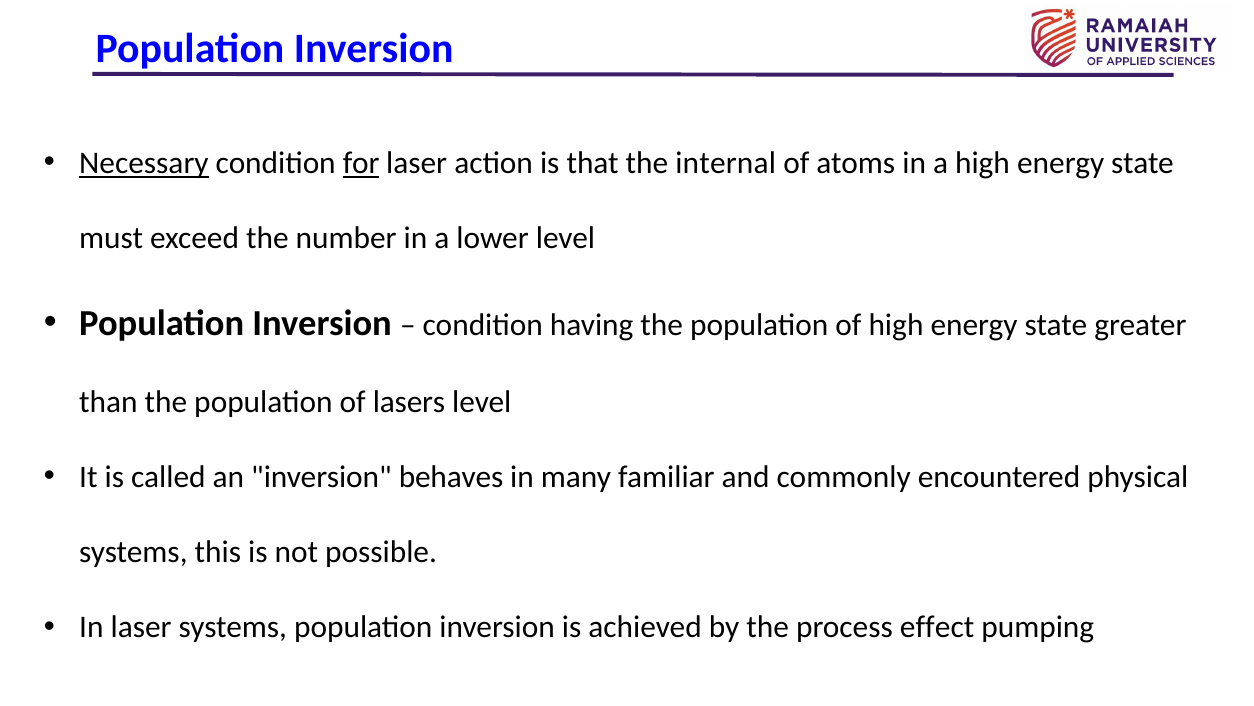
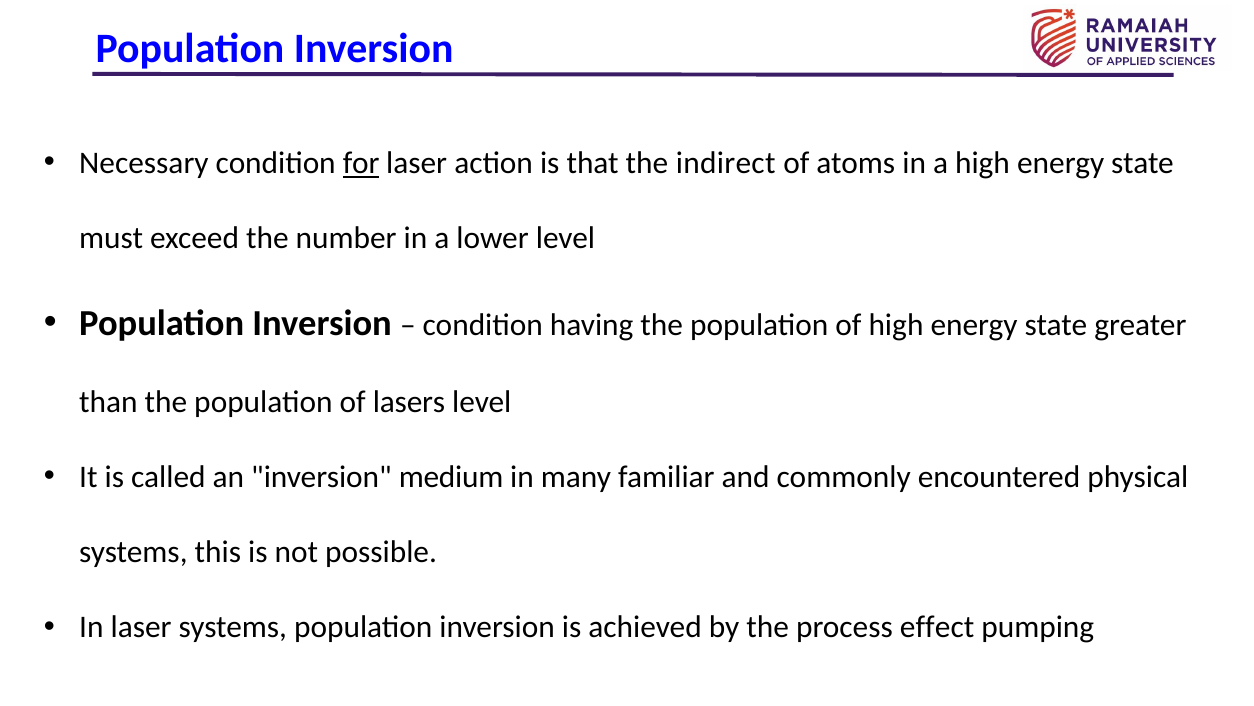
Necessary underline: present -> none
internal: internal -> indirect
behaves: behaves -> medium
